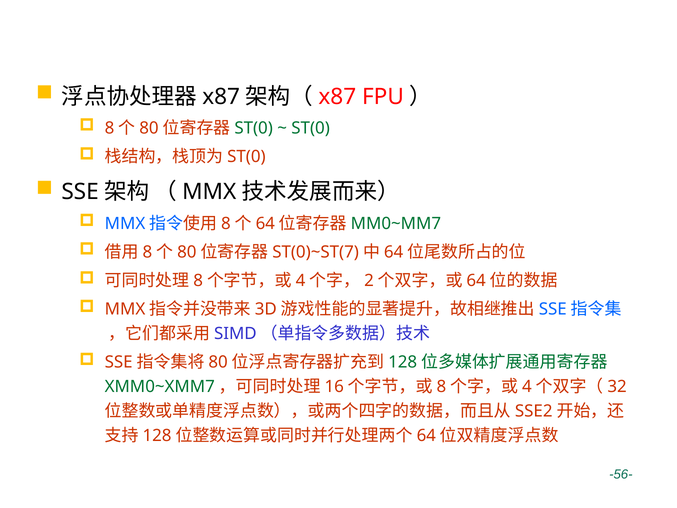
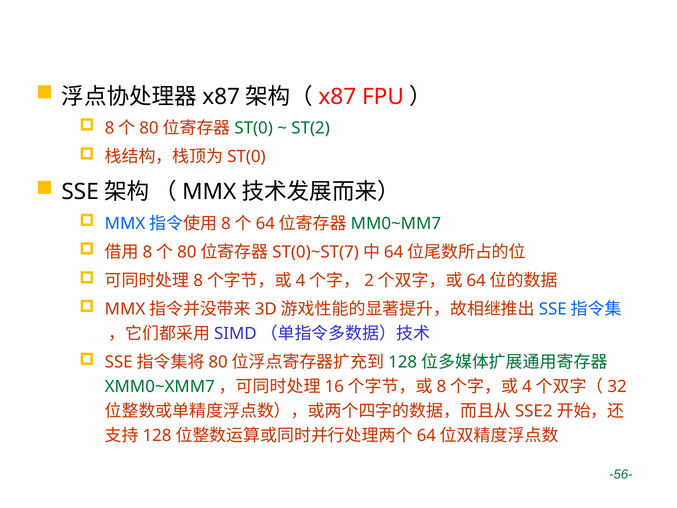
ST(0: ST(0 -> ST(2
